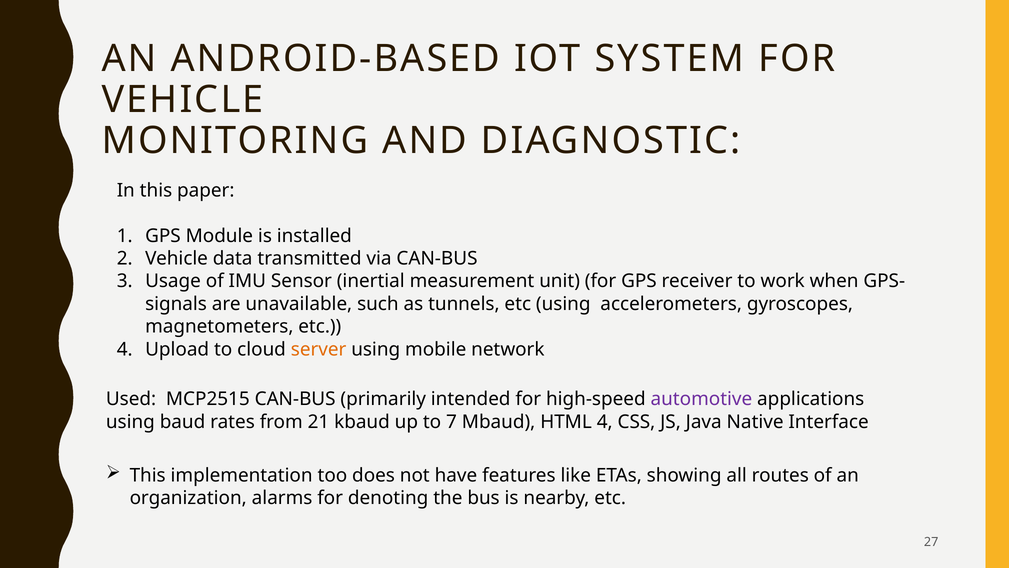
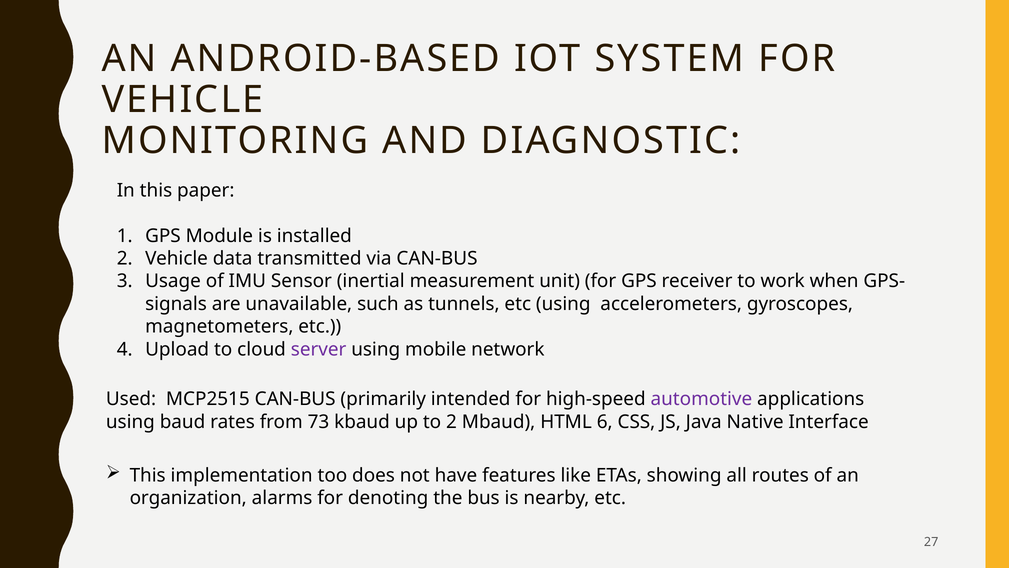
server colour: orange -> purple
21: 21 -> 73
to 7: 7 -> 2
HTML 4: 4 -> 6
